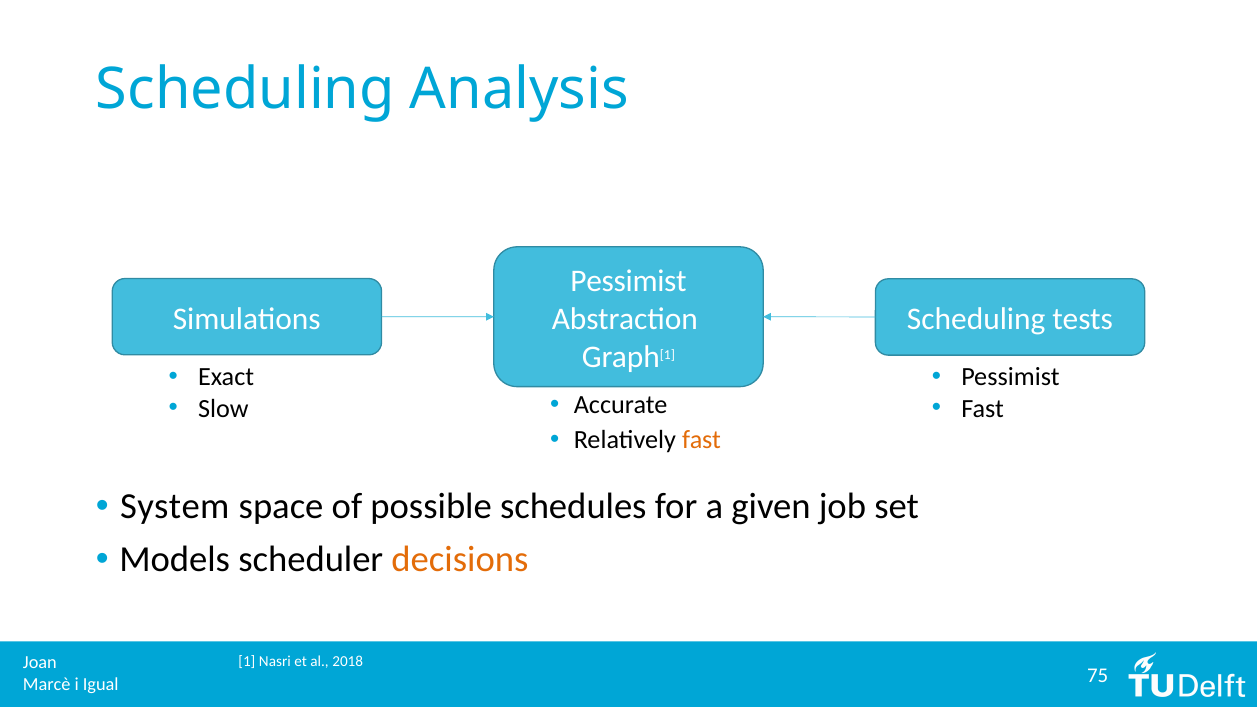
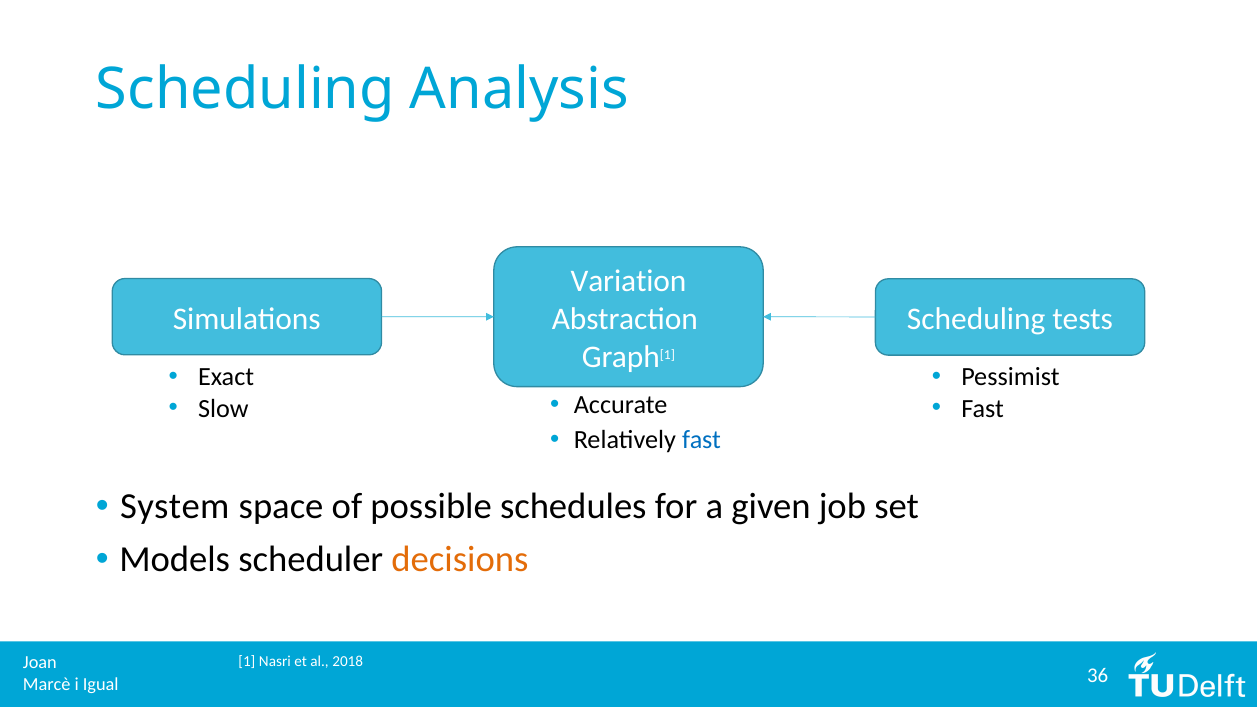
Pessimist at (629, 281): Pessimist -> Variation
fast at (701, 440) colour: orange -> blue
75: 75 -> 36
